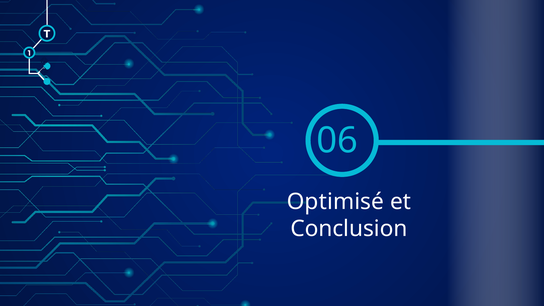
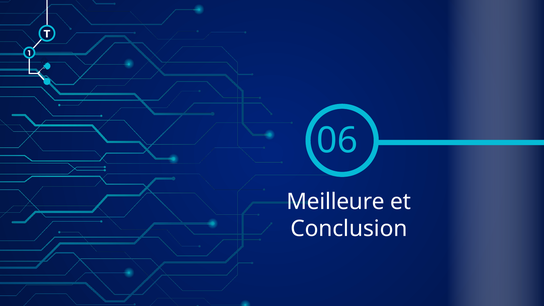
Optimisé: Optimisé -> Meilleure
